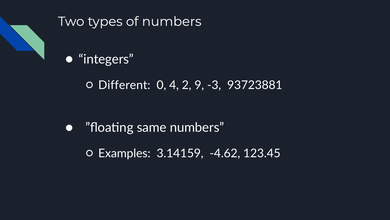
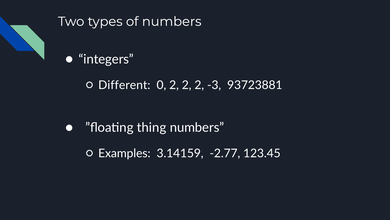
0 4: 4 -> 2
9 at (199, 85): 9 -> 2
same: same -> thing
-4.62: -4.62 -> -2.77
